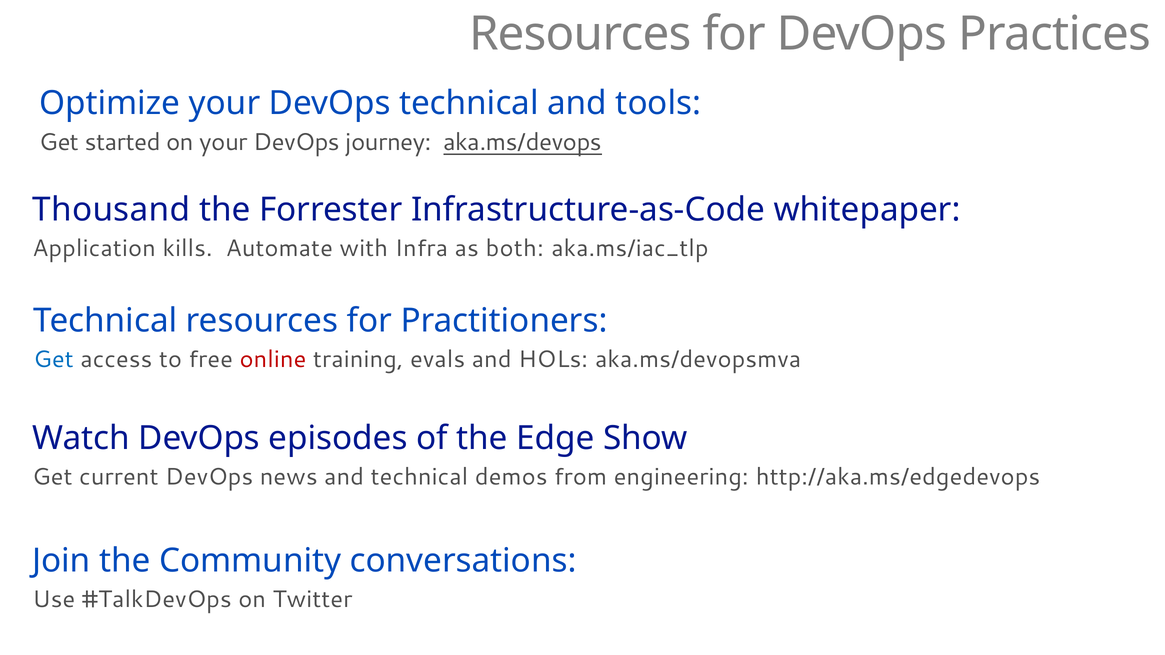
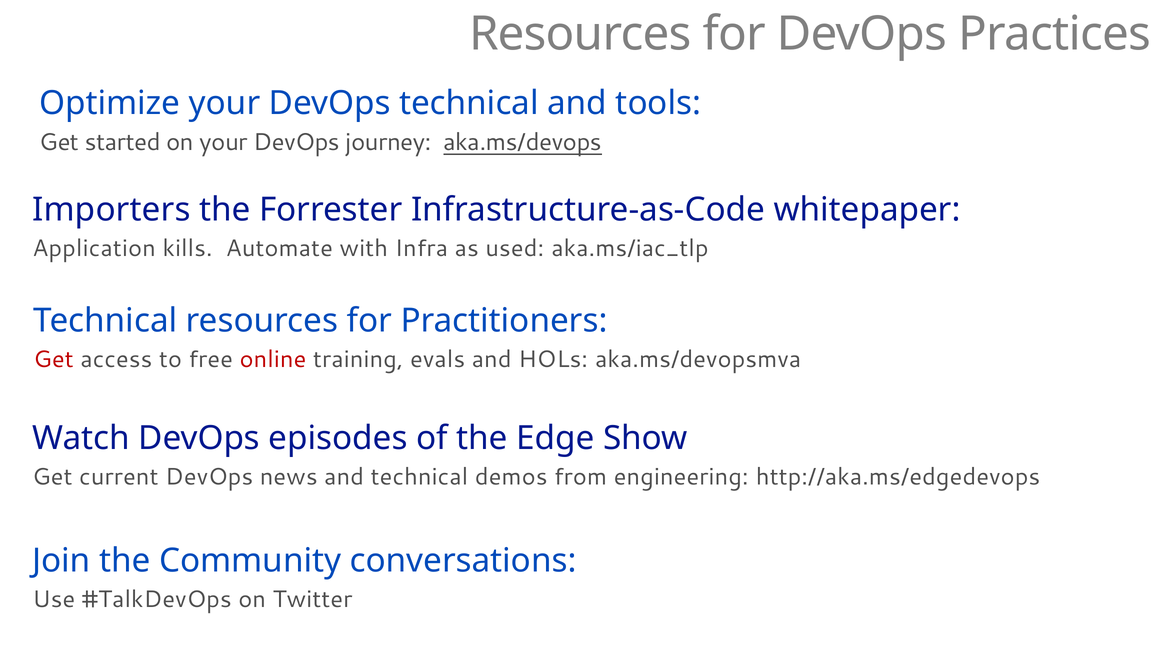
Thousand: Thousand -> Importers
both: both -> used
Get at (54, 360) colour: blue -> red
